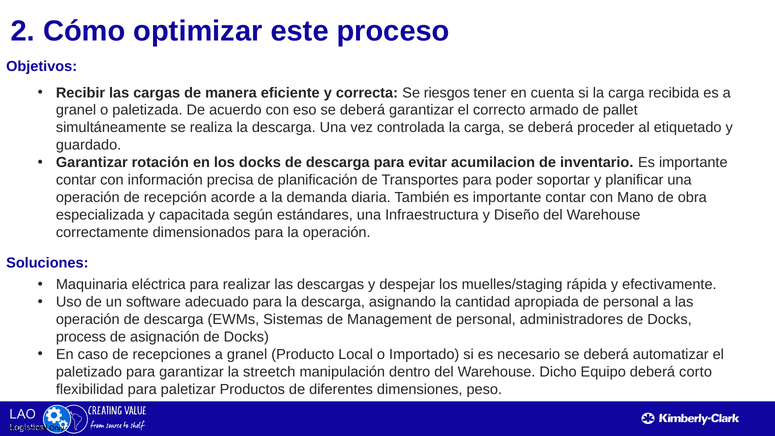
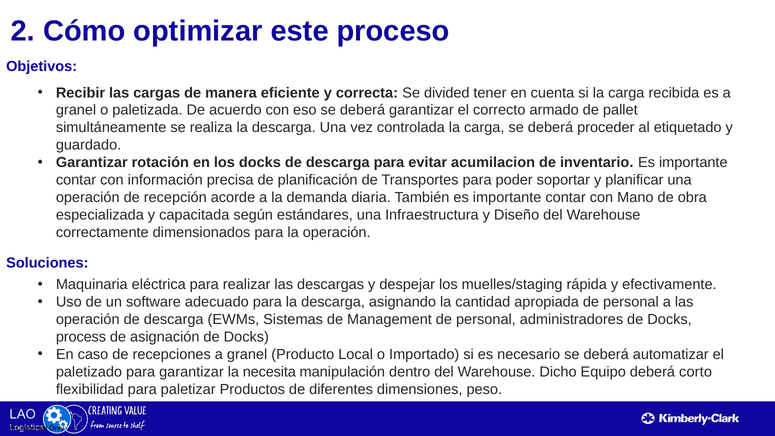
riesgos: riesgos -> divided
streetch: streetch -> necesita
